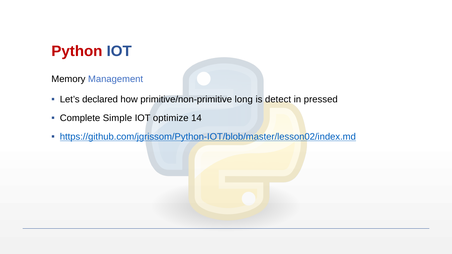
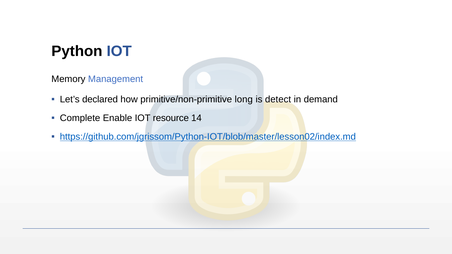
Python colour: red -> black
pressed: pressed -> demand
Simple: Simple -> Enable
optimize: optimize -> resource
